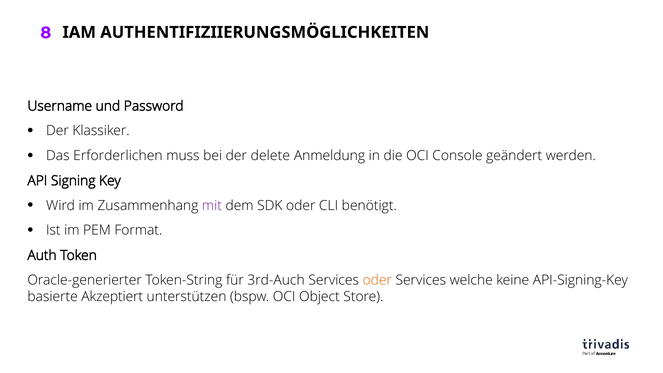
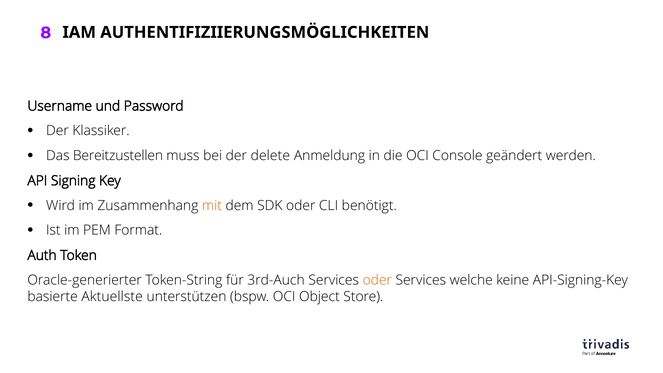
Erforderlichen: Erforderlichen -> Bereitzustellen
mit colour: purple -> orange
Akzeptiert: Akzeptiert -> Aktuellste
